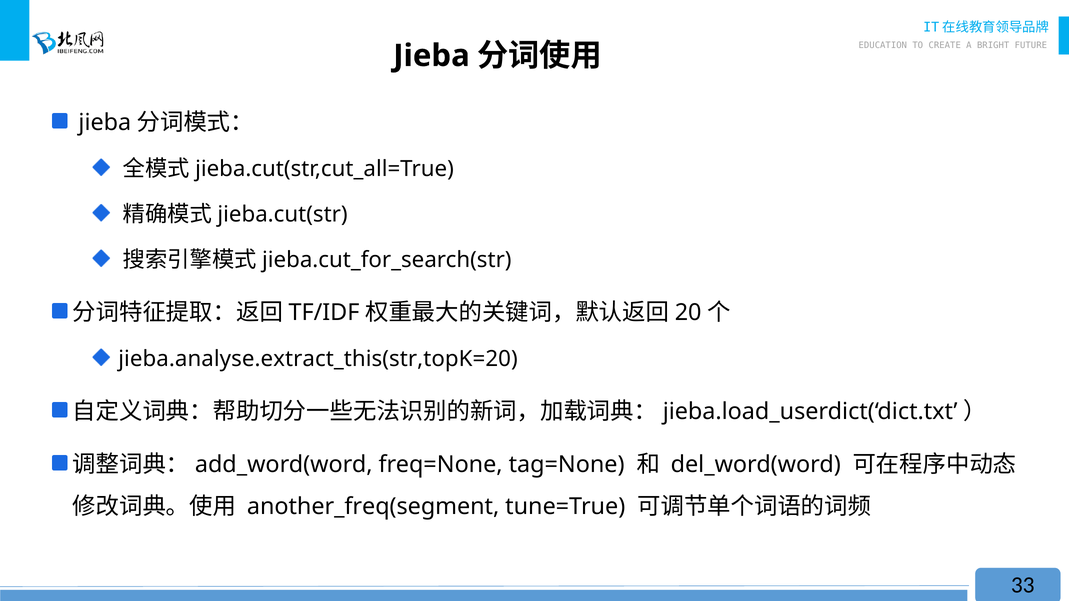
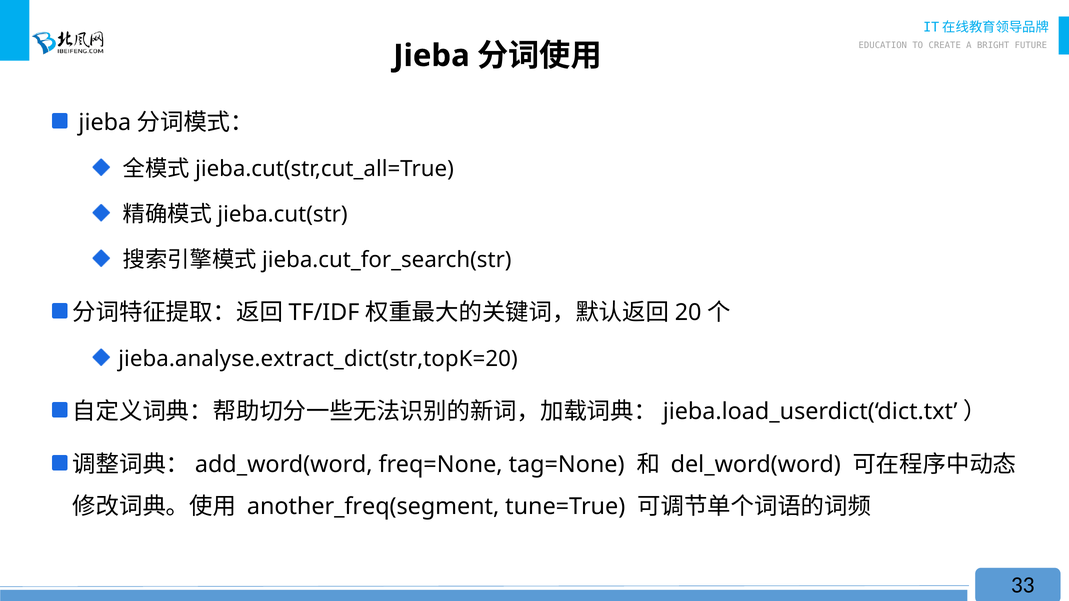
jieba.analyse.extract_this(str,topK=20: jieba.analyse.extract_this(str,topK=20 -> jieba.analyse.extract_dict(str,topK=20
